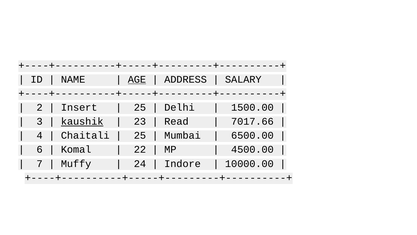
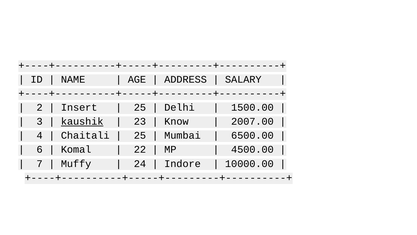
AGE underline: present -> none
Read: Read -> Know
7017.66: 7017.66 -> 2007.00
